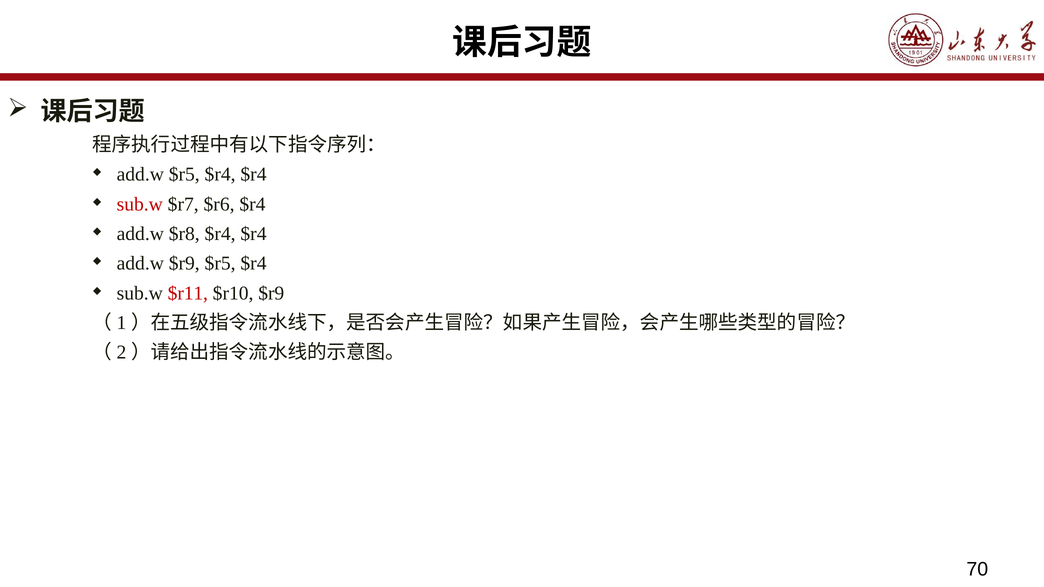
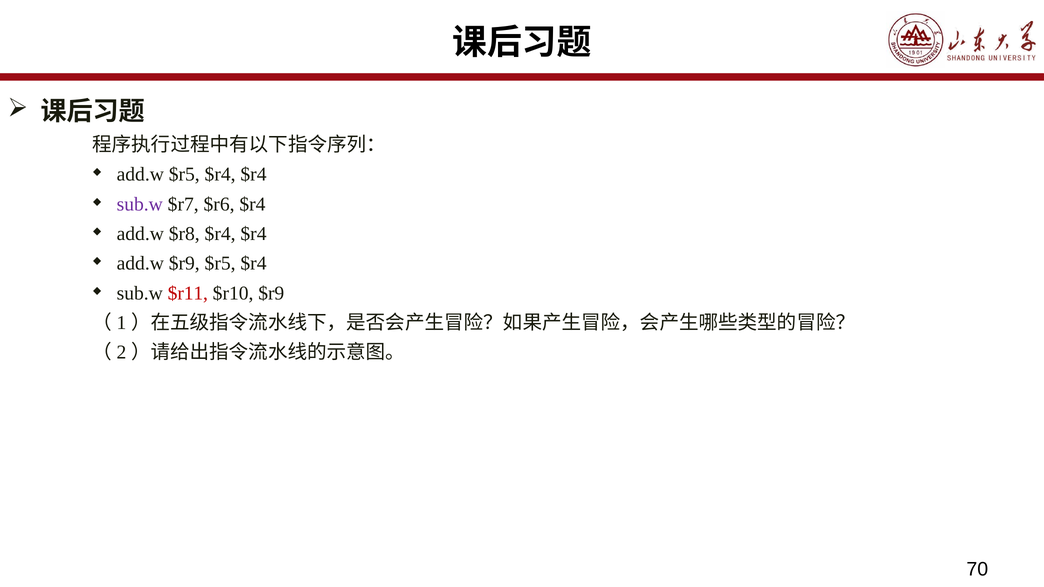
sub.w at (140, 204) colour: red -> purple
